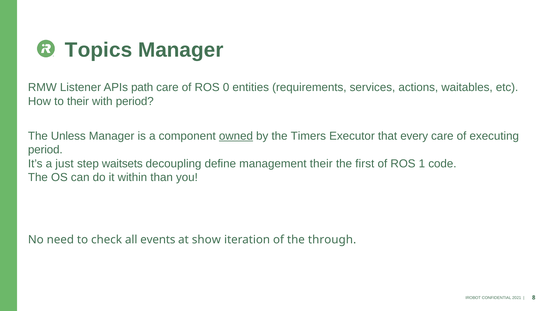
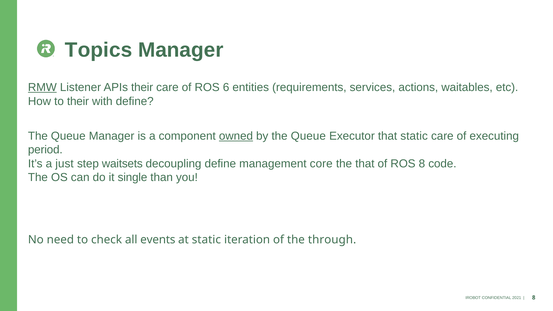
RMW underline: none -> present
APIs path: path -> their
0: 0 -> 6
with period: period -> define
Unless at (68, 136): Unless -> Queue
by the Timers: Timers -> Queue
that every: every -> static
management their: their -> core
the first: first -> that
ROS 1: 1 -> 8
within: within -> single
at show: show -> static
